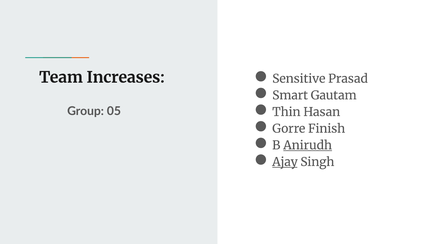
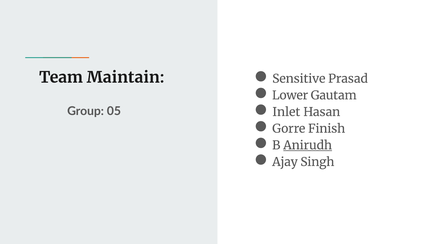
Increases: Increases -> Maintain
Smart: Smart -> Lower
Thin: Thin -> Inlet
Ajay underline: present -> none
